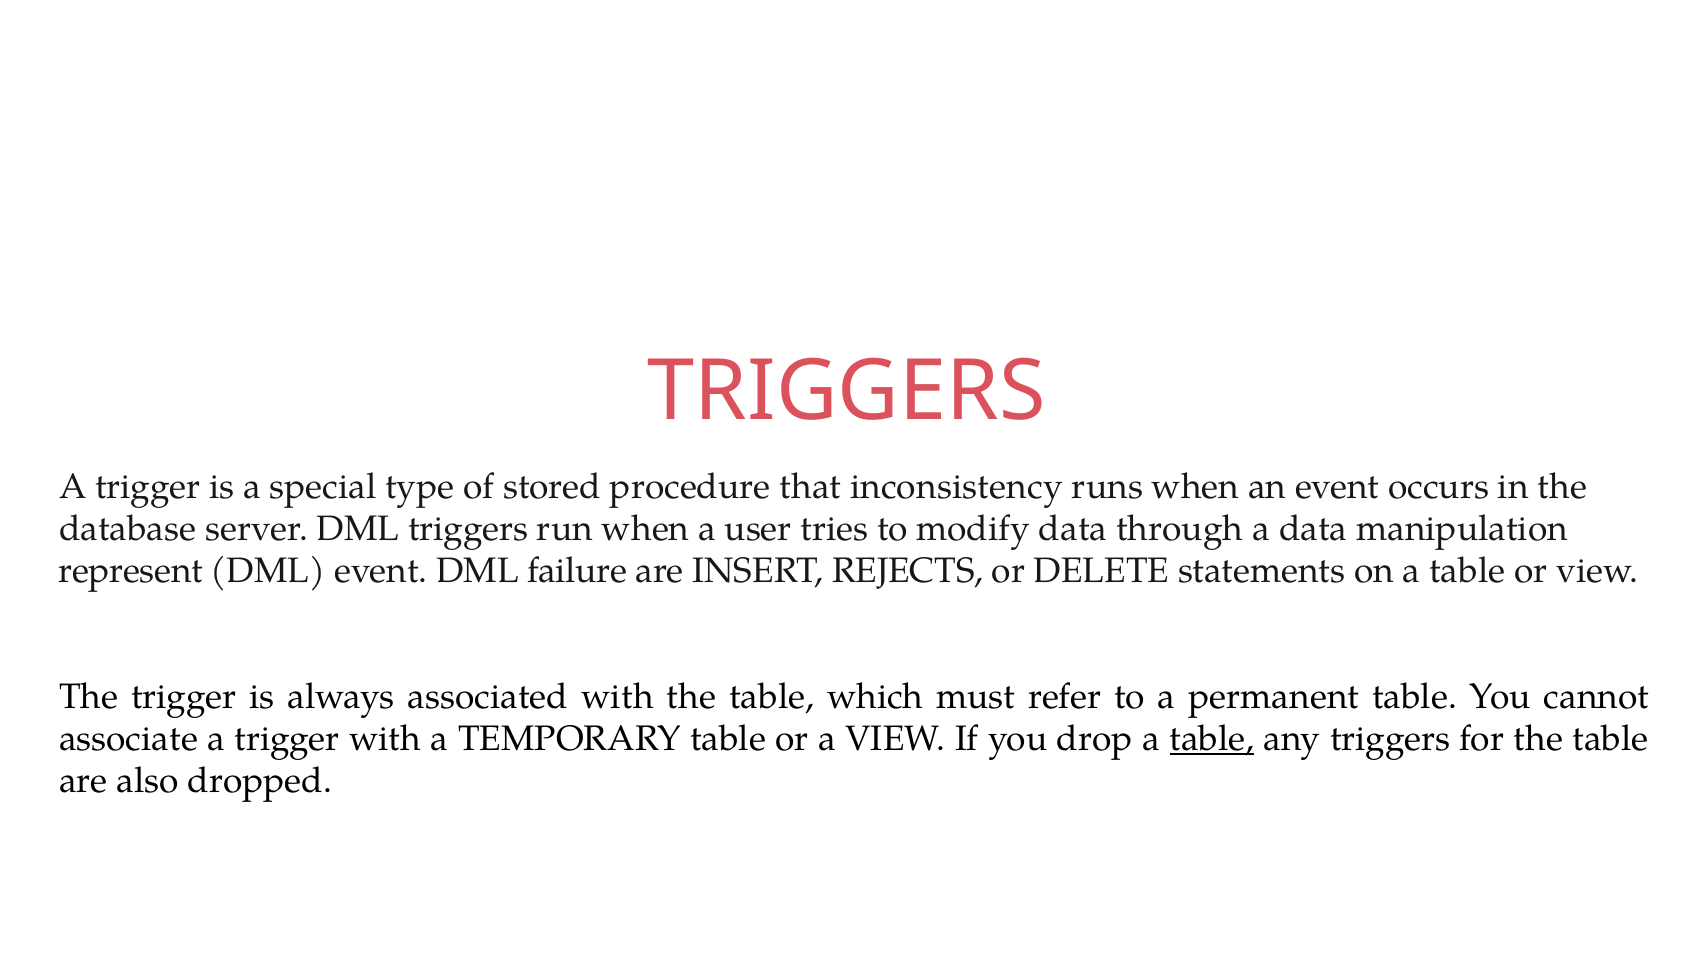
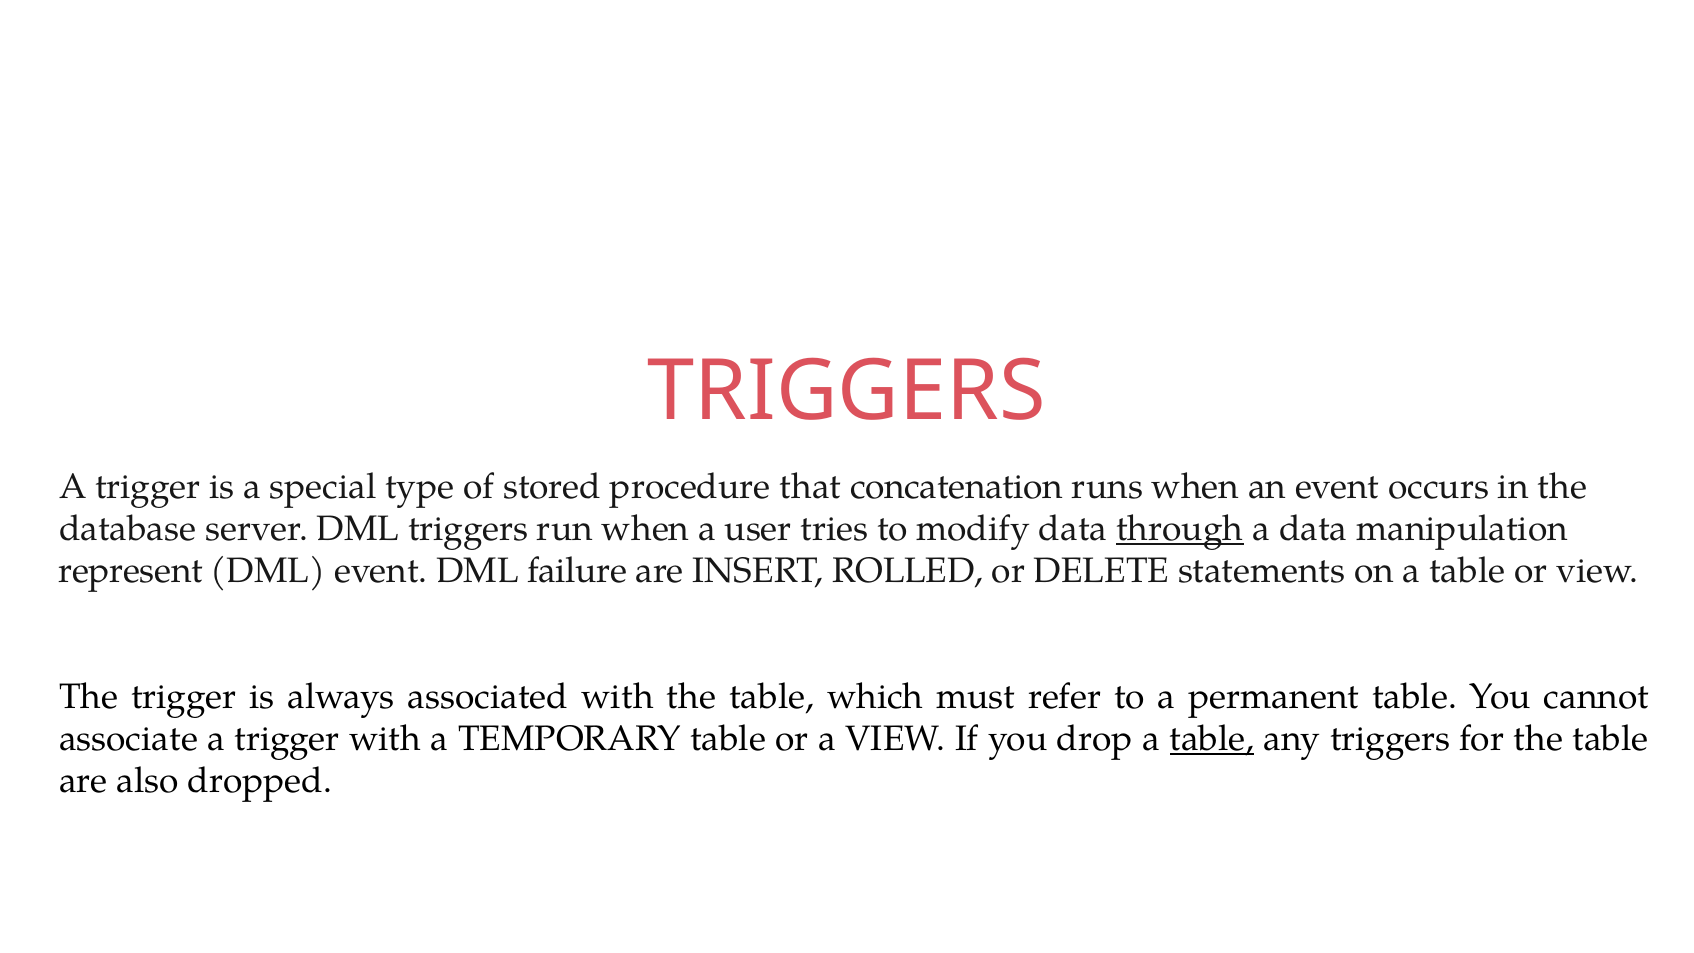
inconsistency: inconsistency -> concatenation
through underline: none -> present
REJECTS: REJECTS -> ROLLED
